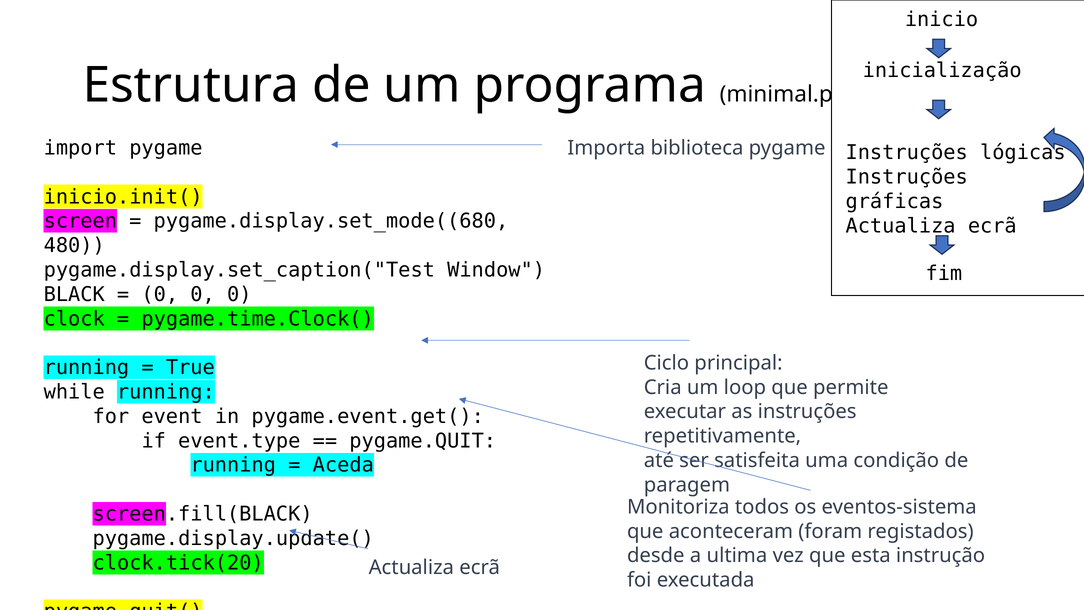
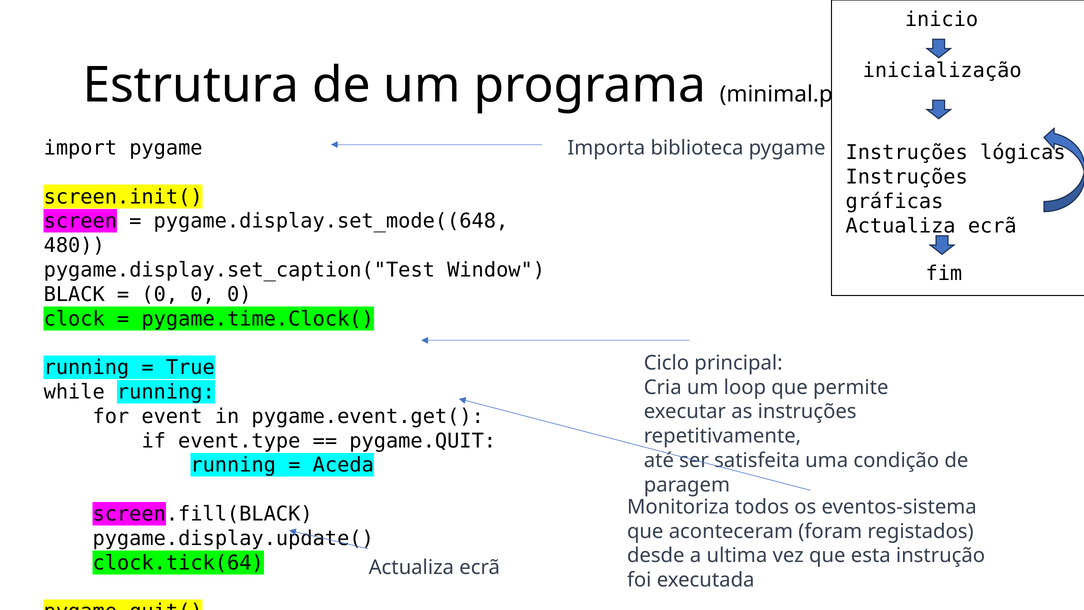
inicio.init(: inicio.init( -> screen.init(
pygame.display.set_mode((680: pygame.display.set_mode((680 -> pygame.display.set_mode((648
clock.tick(20: clock.tick(20 -> clock.tick(64
